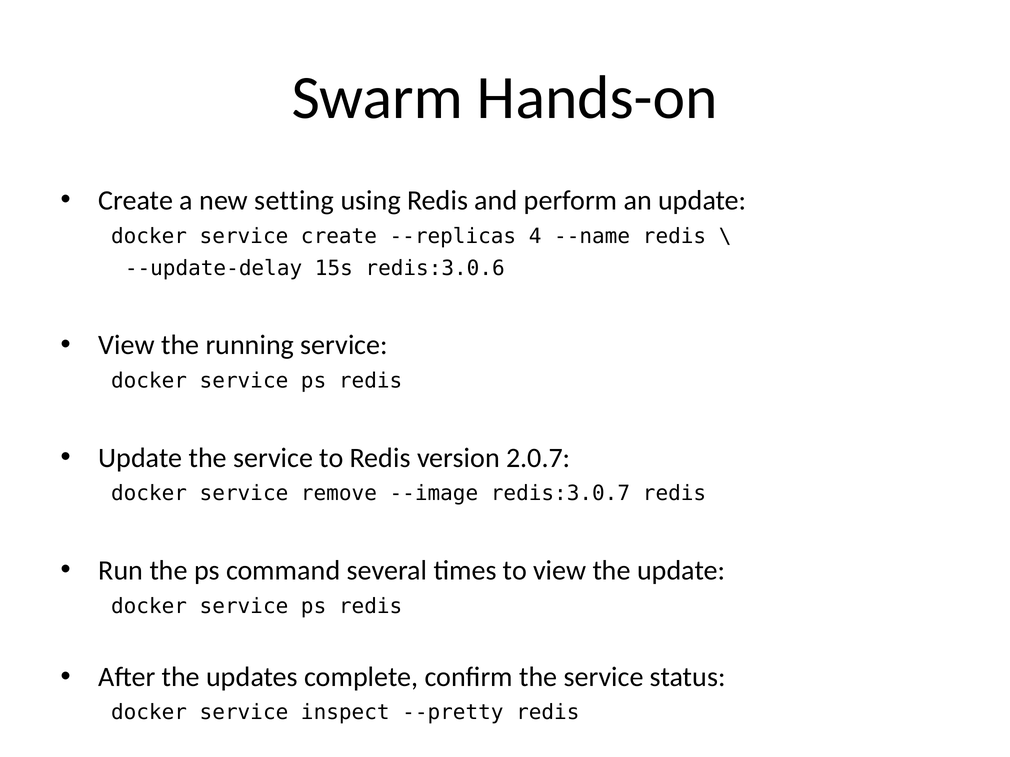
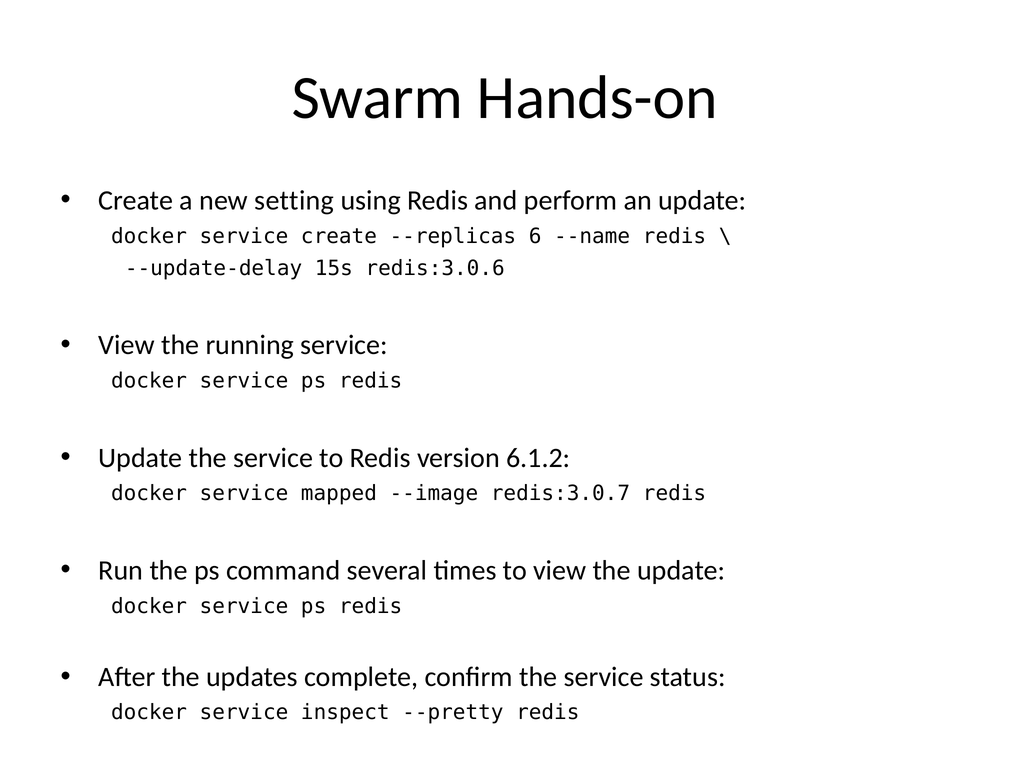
4: 4 -> 6
2.0.7: 2.0.7 -> 6.1.2
remove: remove -> mapped
